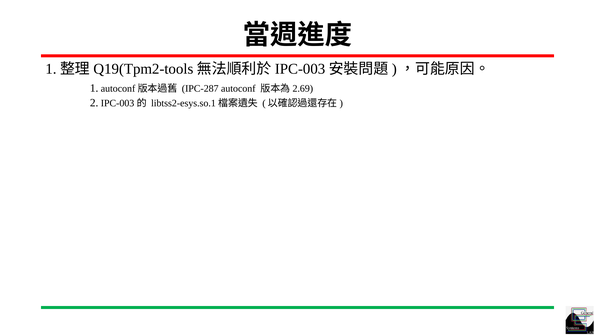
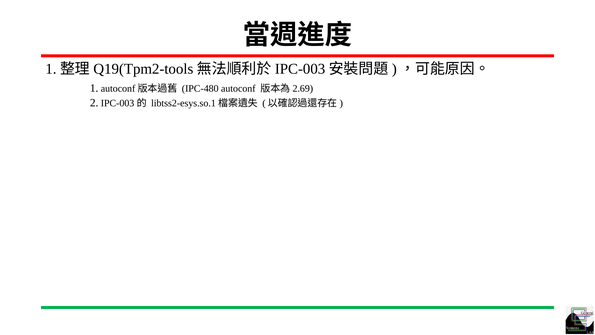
IPC-287: IPC-287 -> IPC-480
